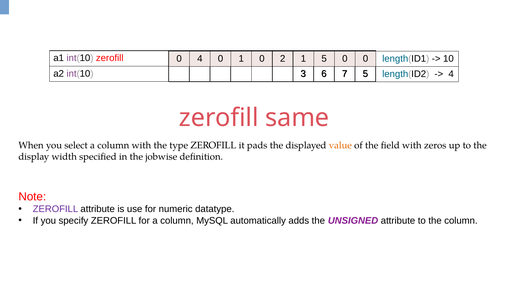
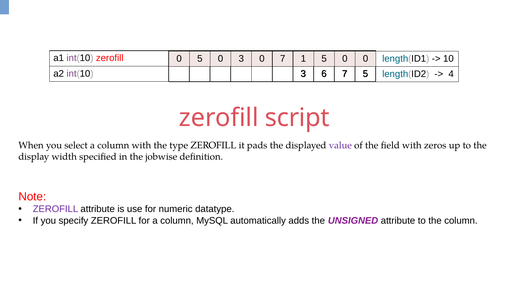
0 4: 4 -> 5
0 1: 1 -> 3
0 2: 2 -> 7
same: same -> script
value colour: orange -> purple
